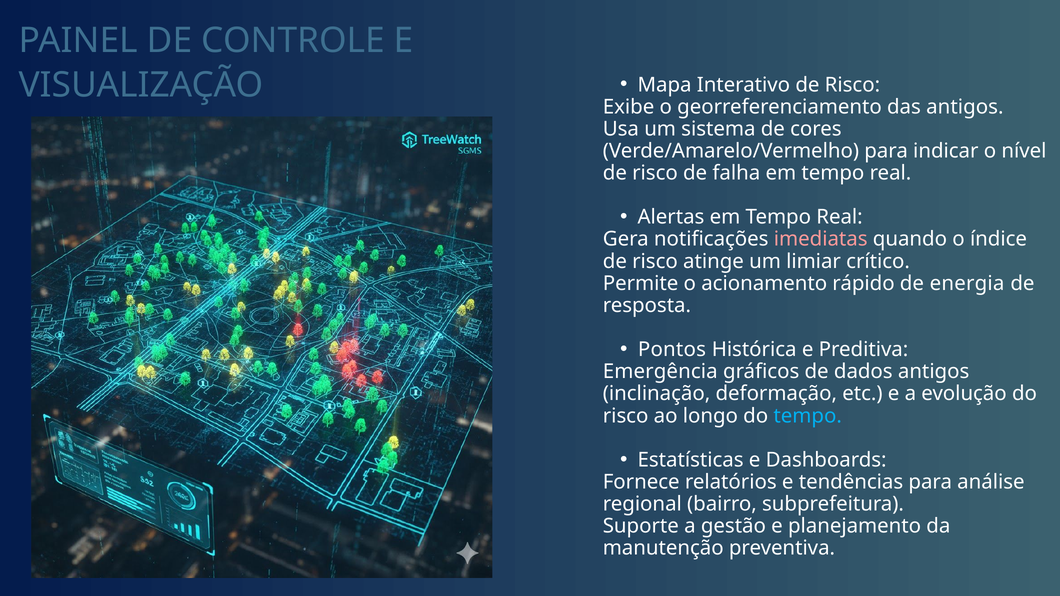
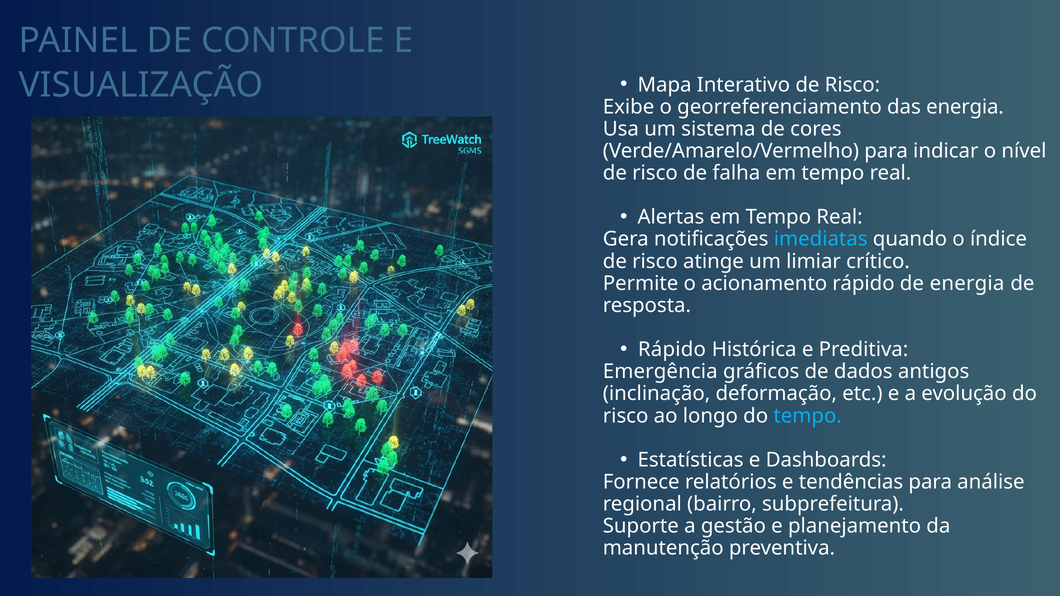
das antigos: antigos -> energia
imediatas colour: pink -> light blue
Pontos at (672, 350): Pontos -> Rápido
